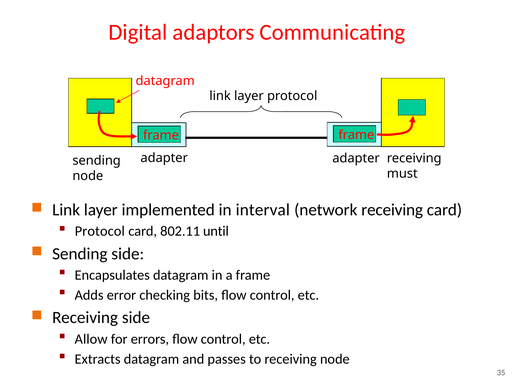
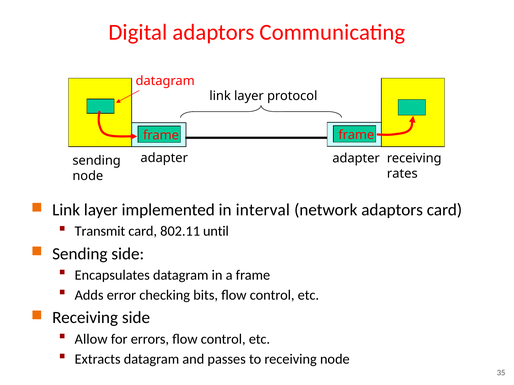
must: must -> rates
network receiving: receiving -> adaptors
Protocol at (100, 232): Protocol -> Transmit
